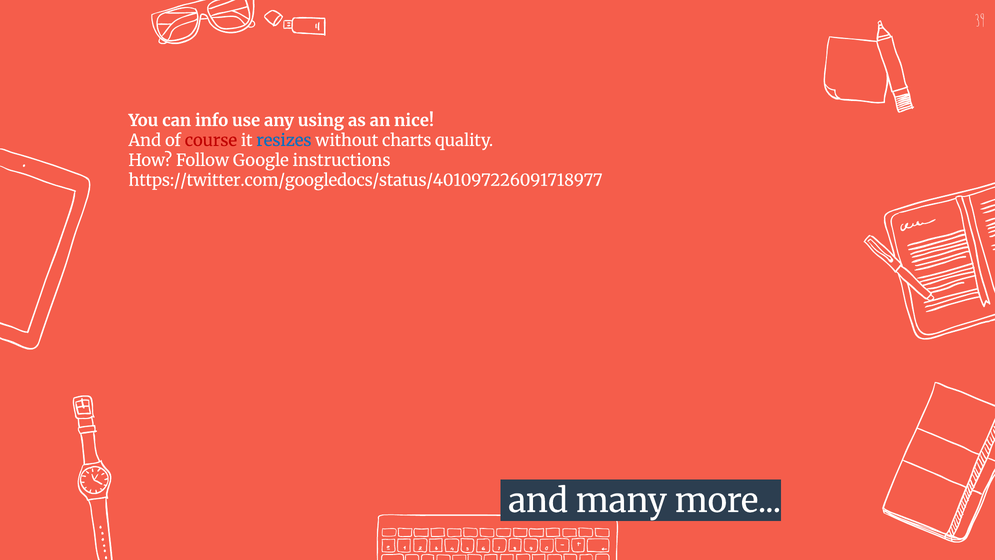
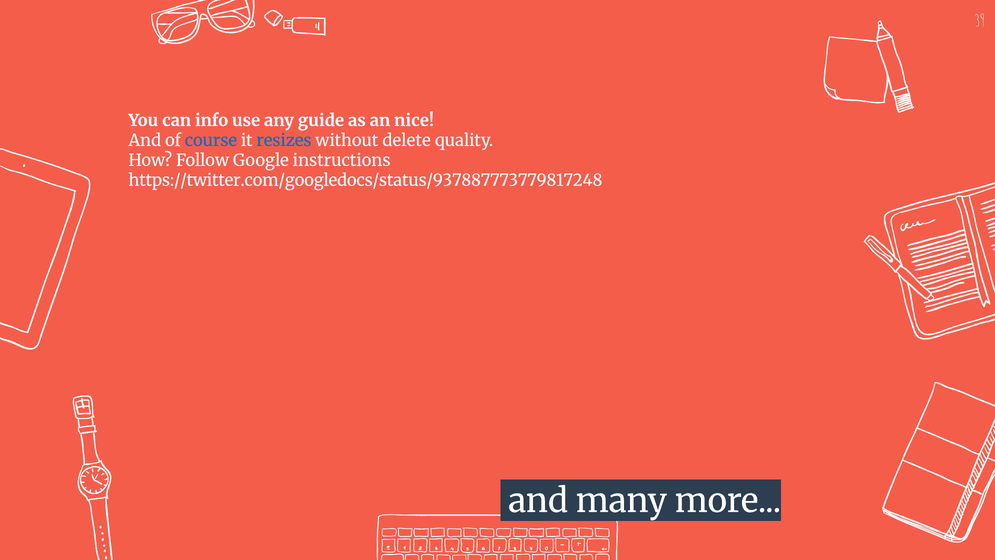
using: using -> guide
course colour: red -> blue
charts: charts -> delete
https://twitter.com/googledocs/status/401097226091718977: https://twitter.com/googledocs/status/401097226091718977 -> https://twitter.com/googledocs/status/937887773779817248
